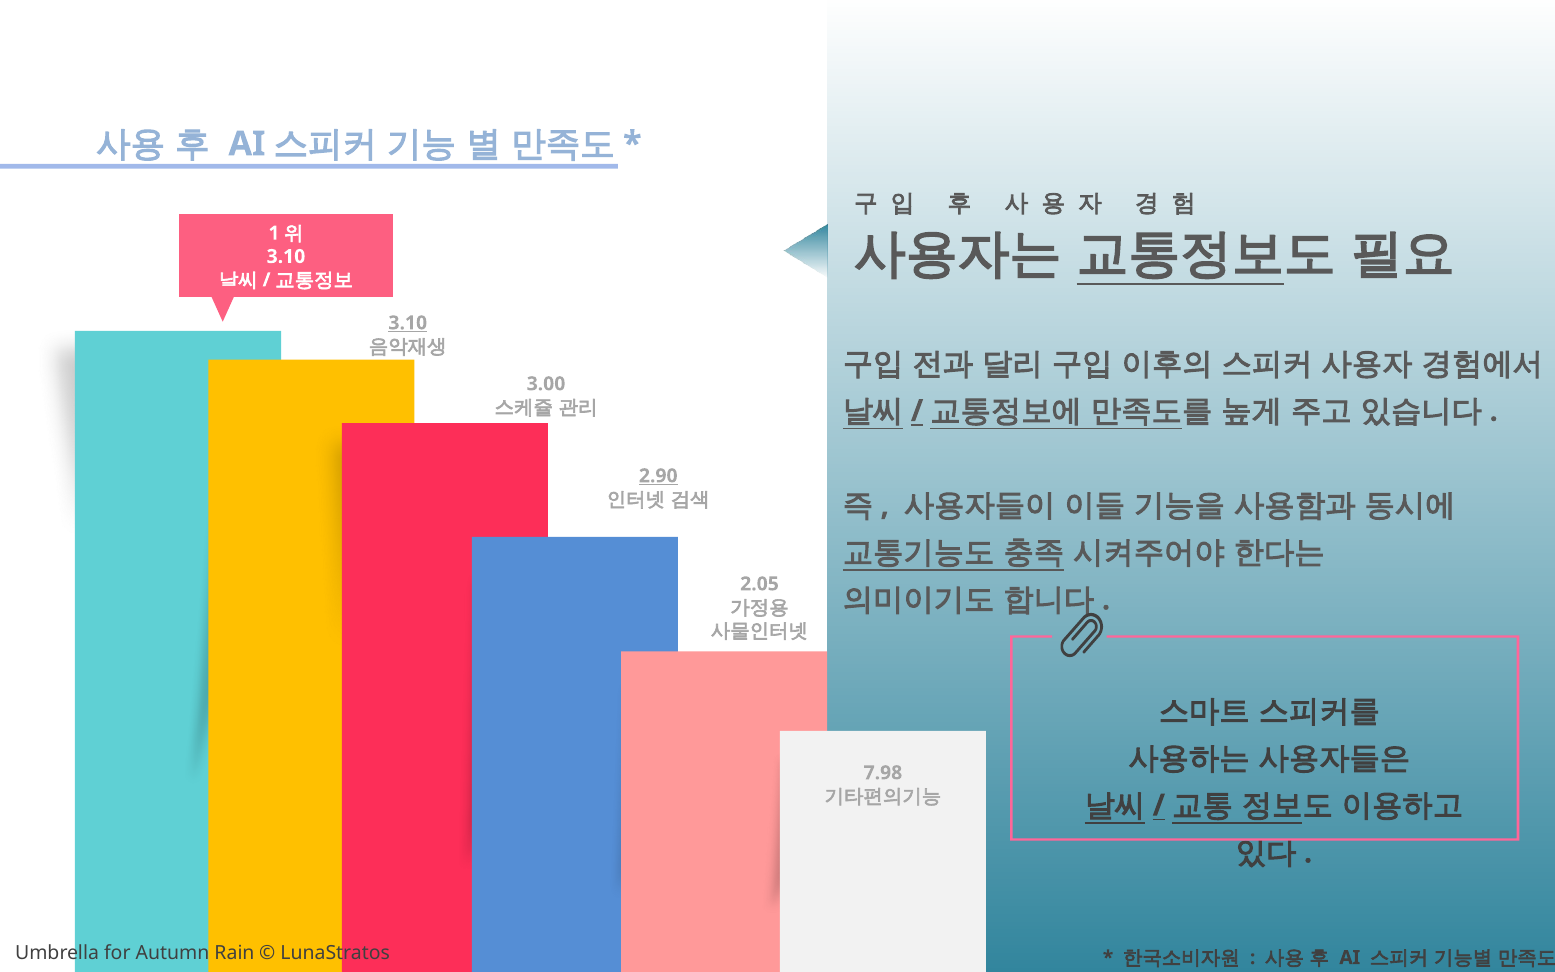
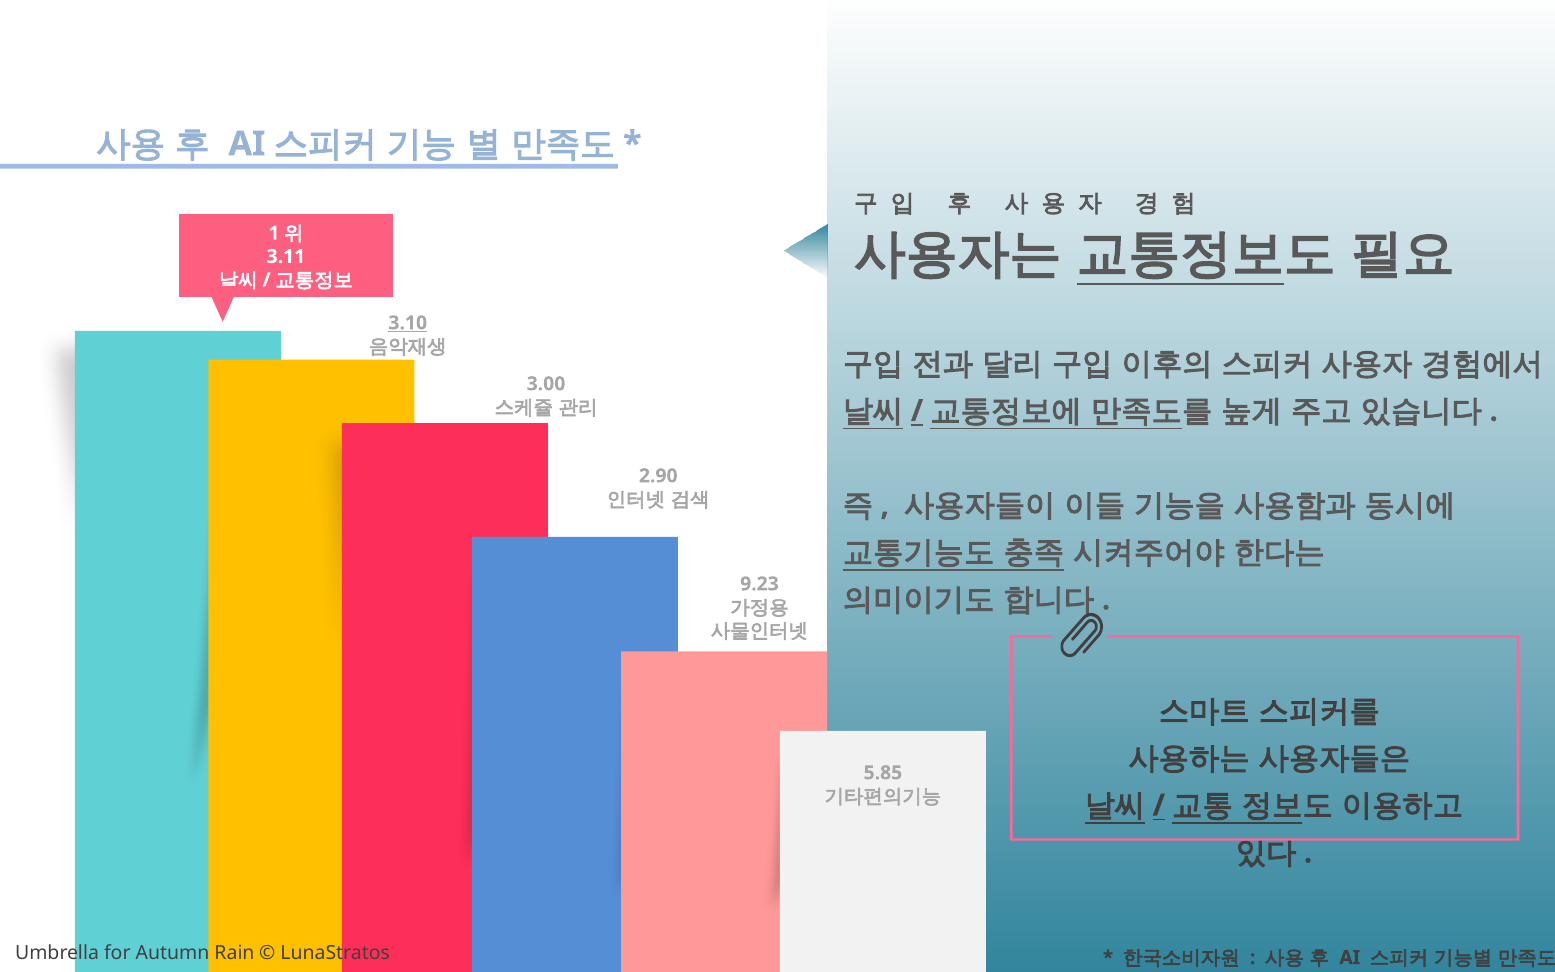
3.10 at (286, 257): 3.10 -> 3.11
2.90 underline: present -> none
2.05: 2.05 -> 9.23
7.98: 7.98 -> 5.85
